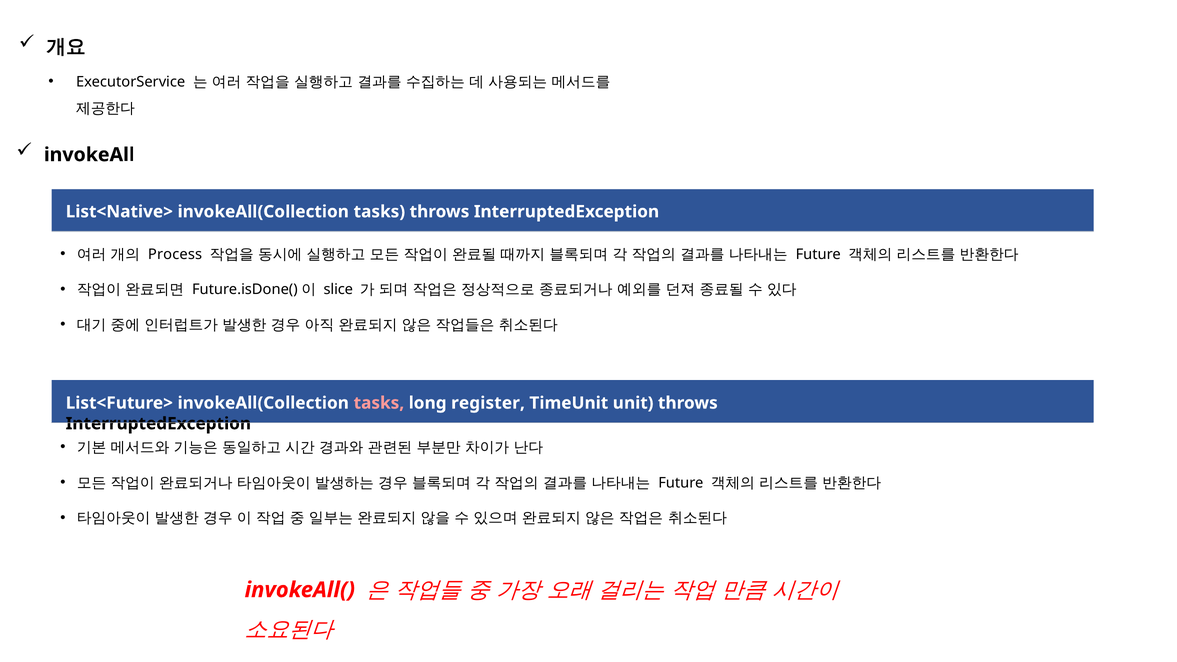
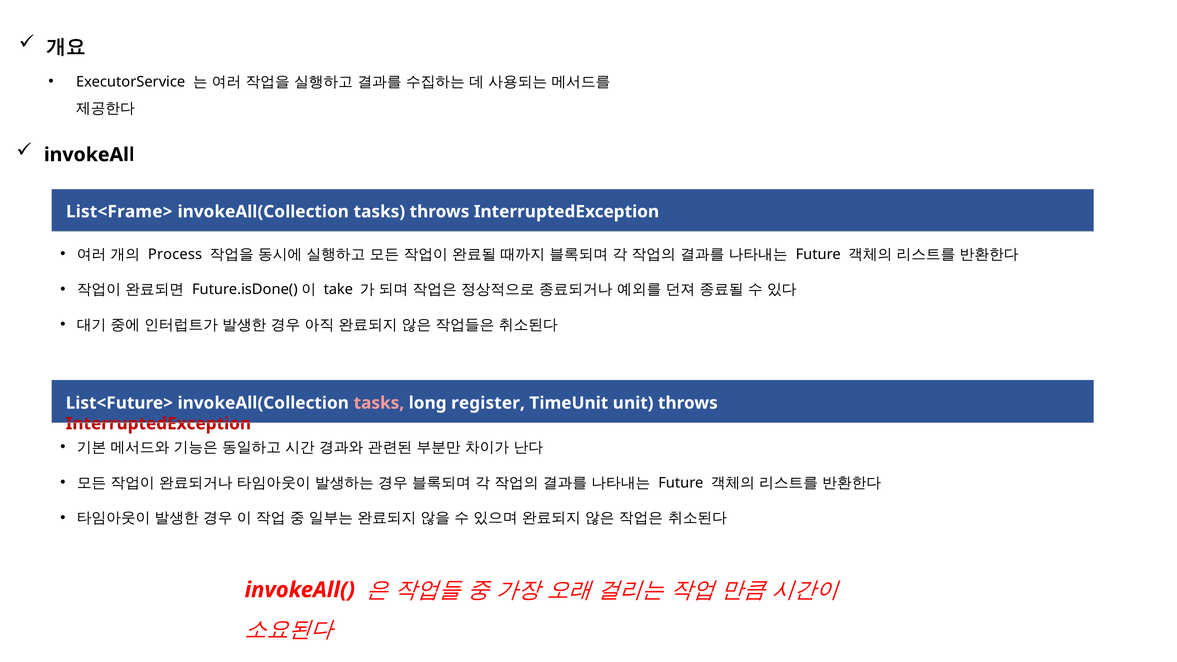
List<Native>: List<Native> -> List<Frame>
slice: slice -> take
InterruptedException at (158, 424) colour: black -> red
